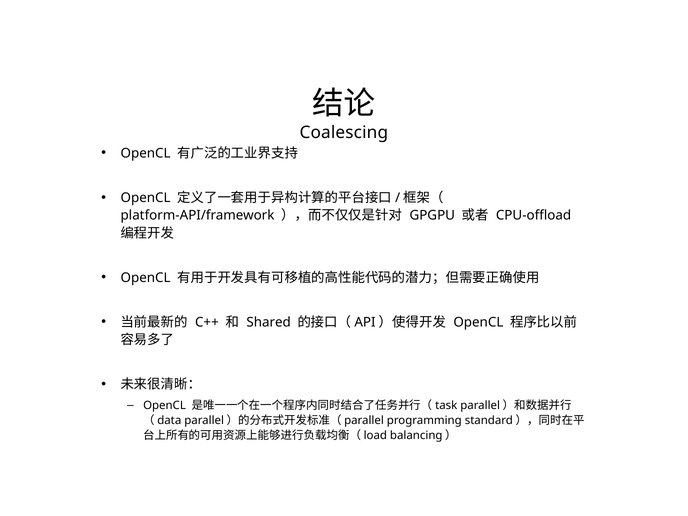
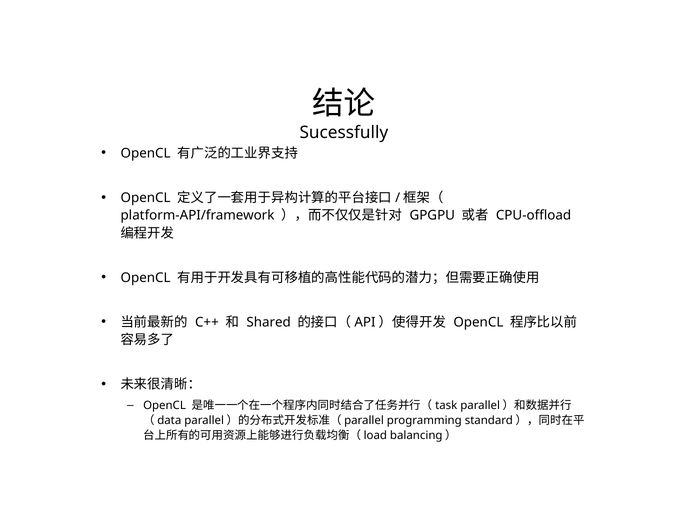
Coalescing: Coalescing -> Sucessfully
